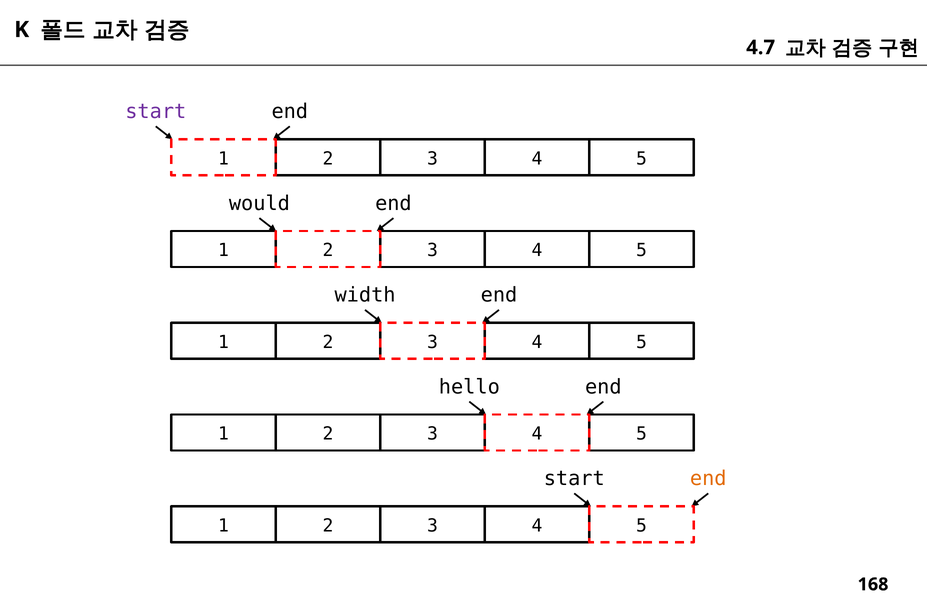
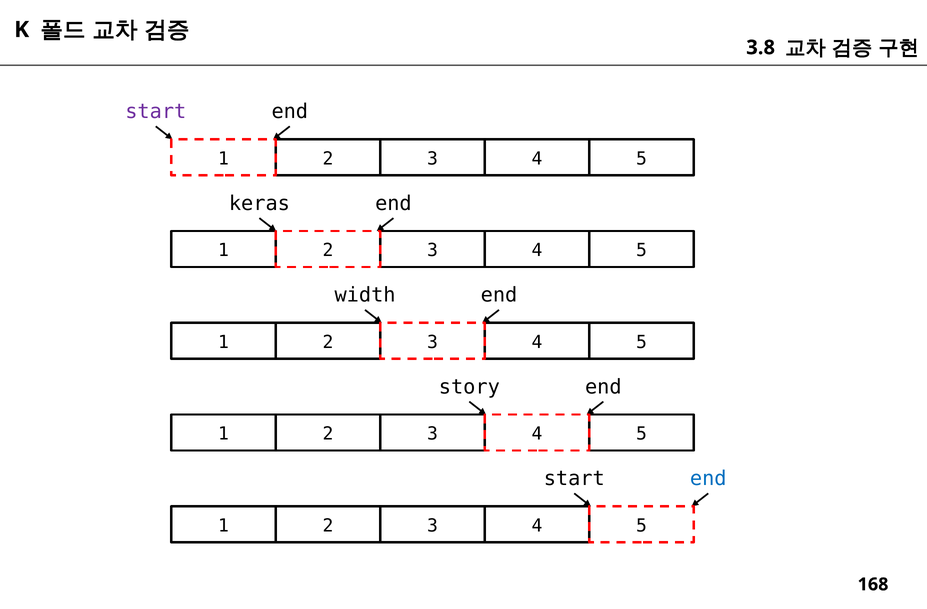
4.7: 4.7 -> 3.8
would: would -> keras
hello: hello -> story
end at (708, 479) colour: orange -> blue
